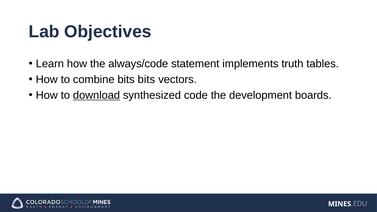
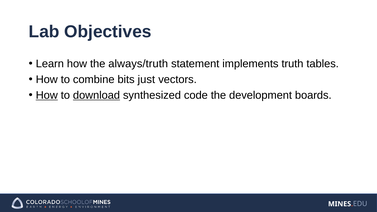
always/code: always/code -> always/truth
bits bits: bits -> just
How at (47, 95) underline: none -> present
